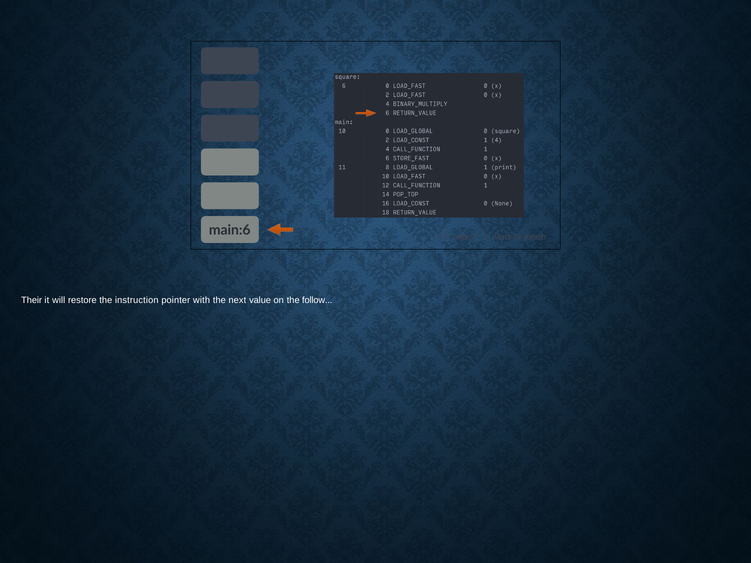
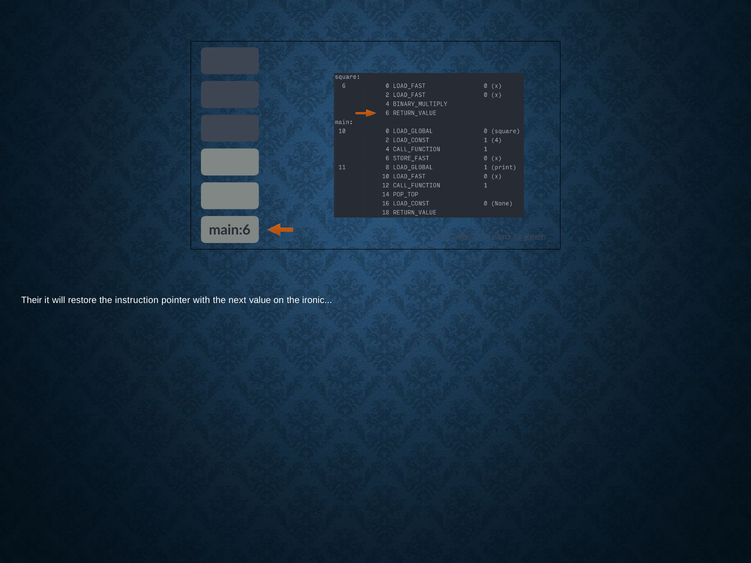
follow: follow -> ironic
